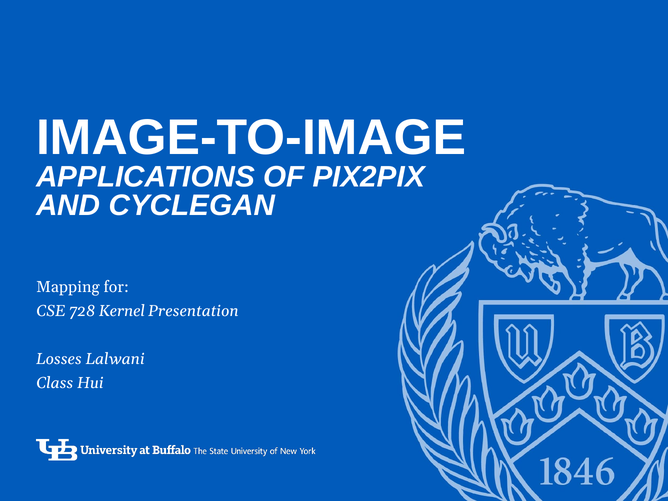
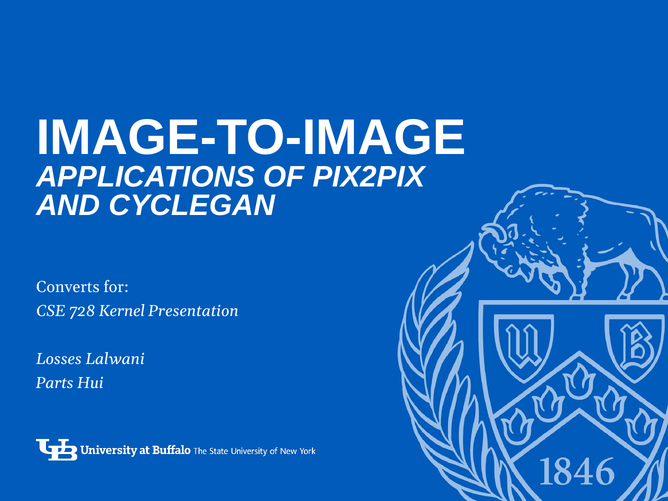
Mapping: Mapping -> Converts
Class: Class -> Parts
